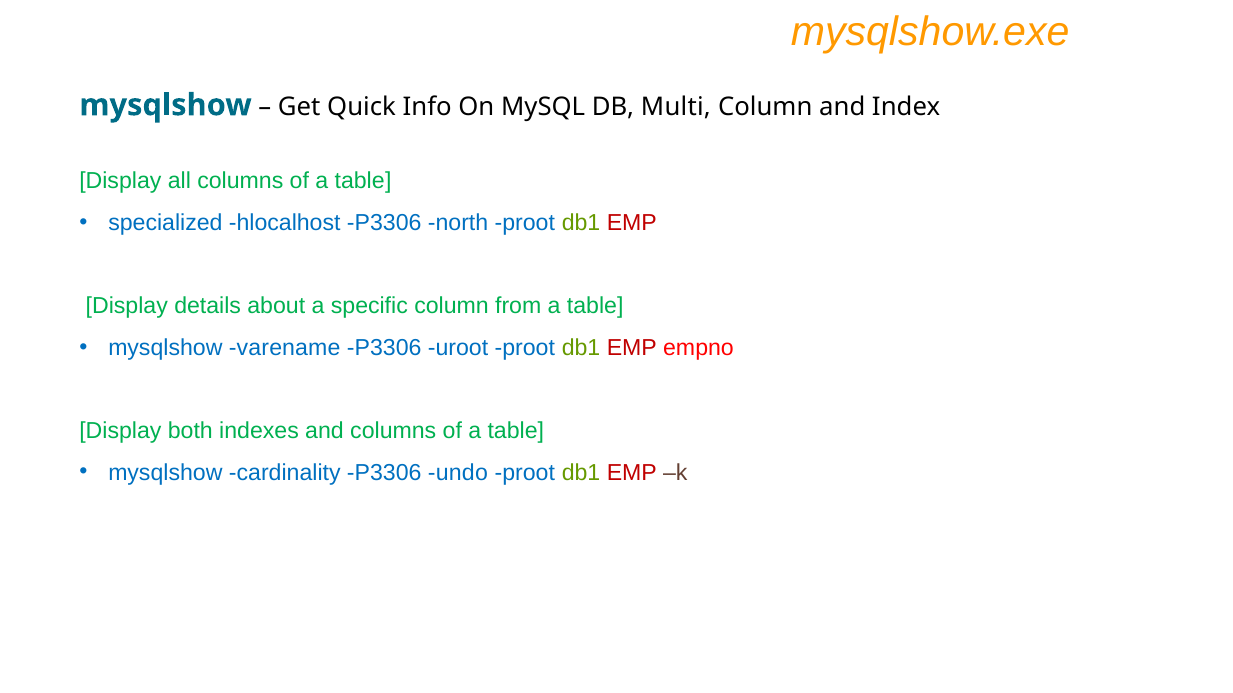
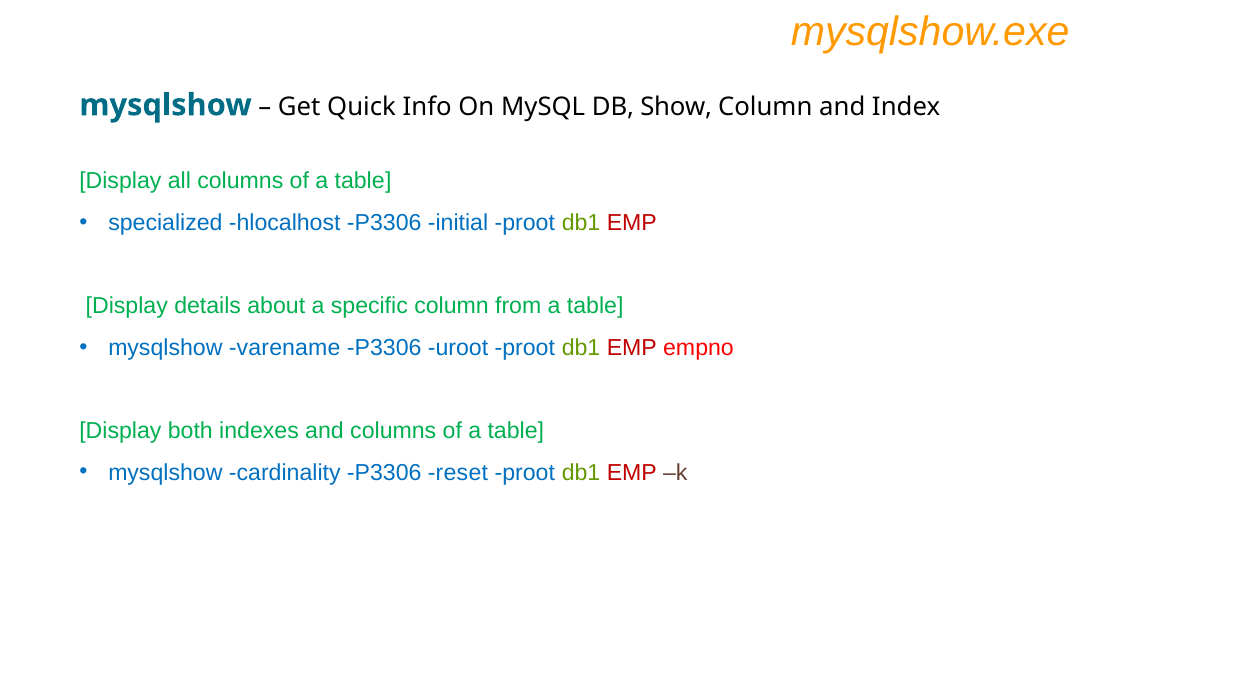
Multi: Multi -> Show
north: north -> initial
undo: undo -> reset
